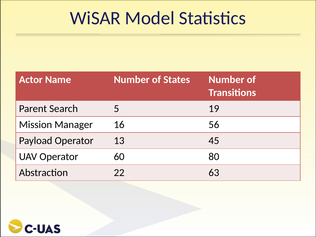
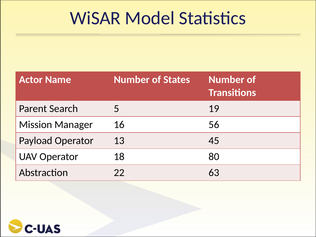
60: 60 -> 18
